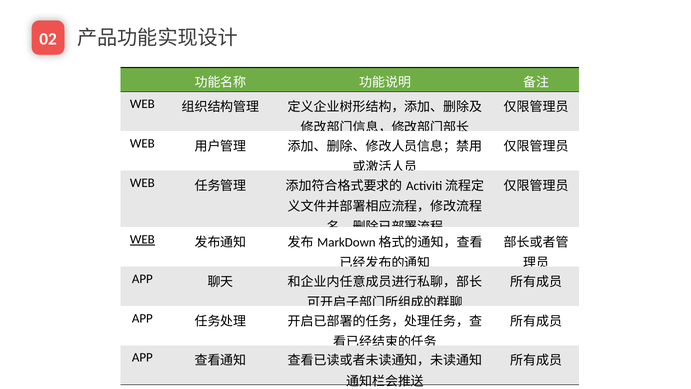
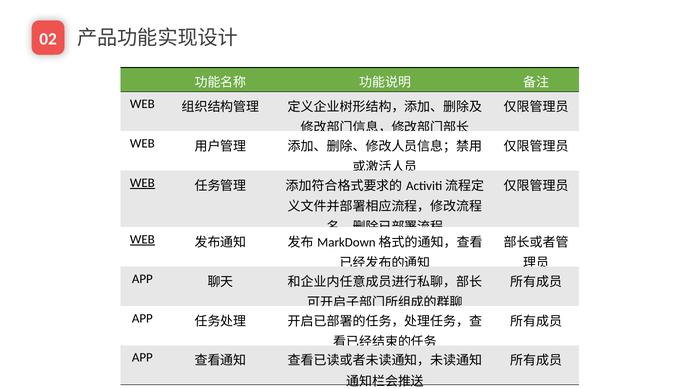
WEB at (142, 183) underline: none -> present
